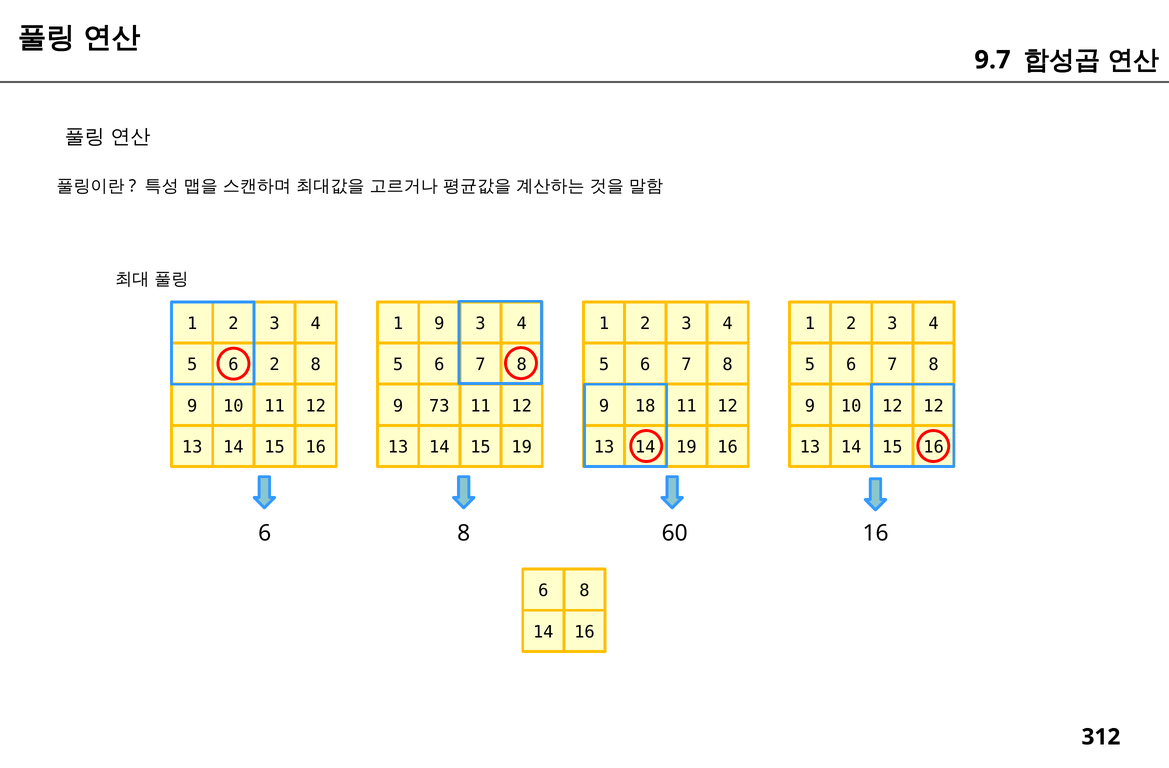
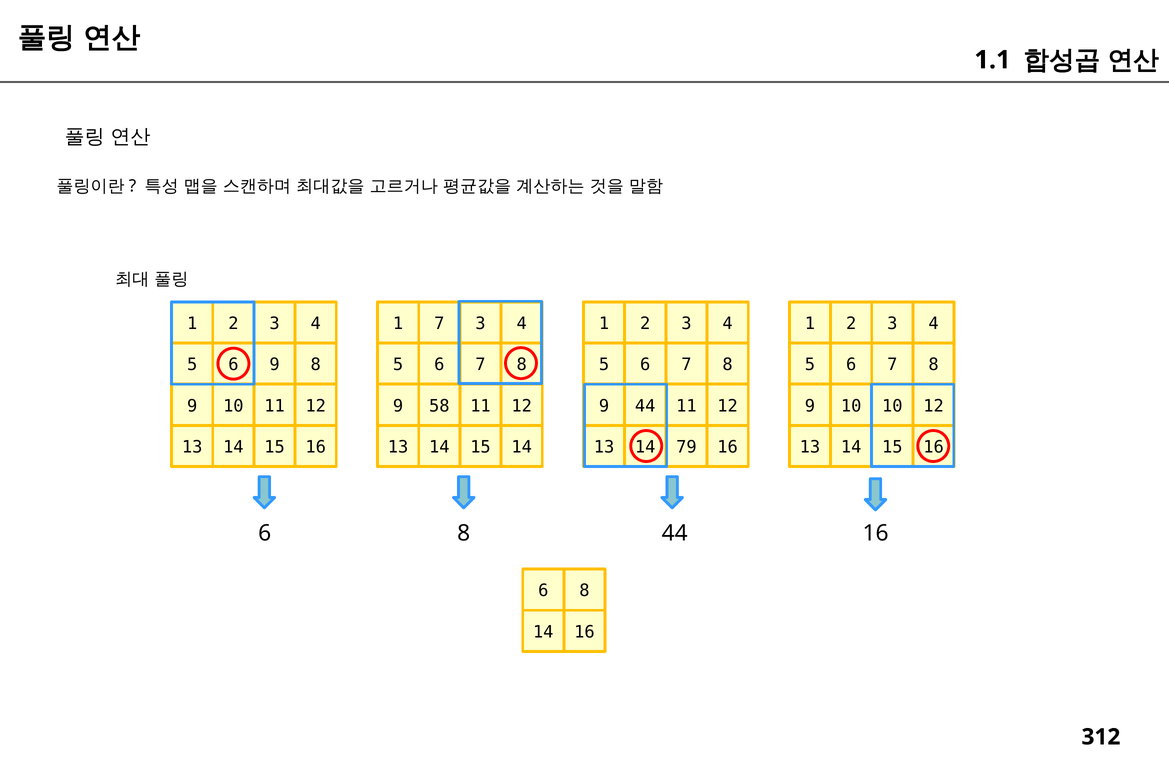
9.7: 9.7 -> 1.1
1 9: 9 -> 7
6 2: 2 -> 9
73: 73 -> 58
9 18: 18 -> 44
10 12: 12 -> 10
15 19: 19 -> 14
14 19: 19 -> 79
8 60: 60 -> 44
